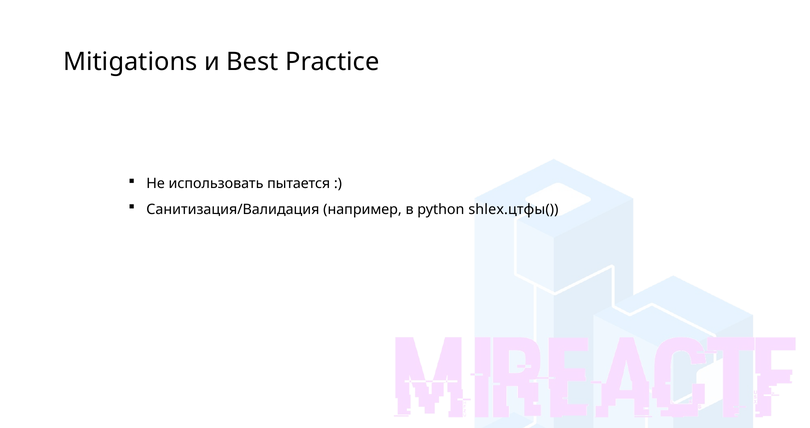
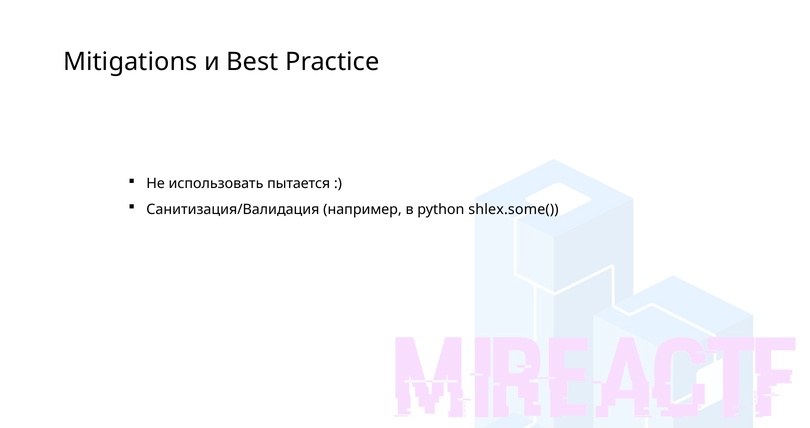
shlex.цтфы(: shlex.цтфы( -> shlex.some(
